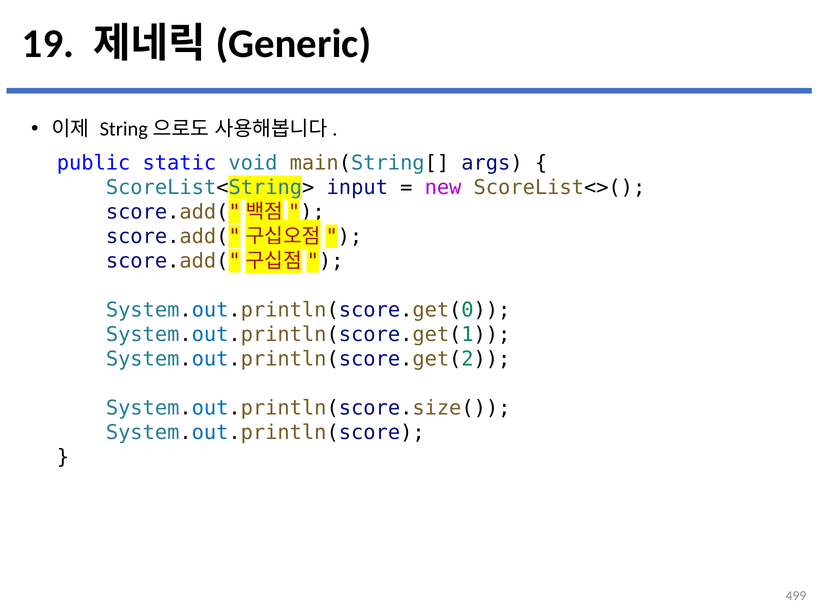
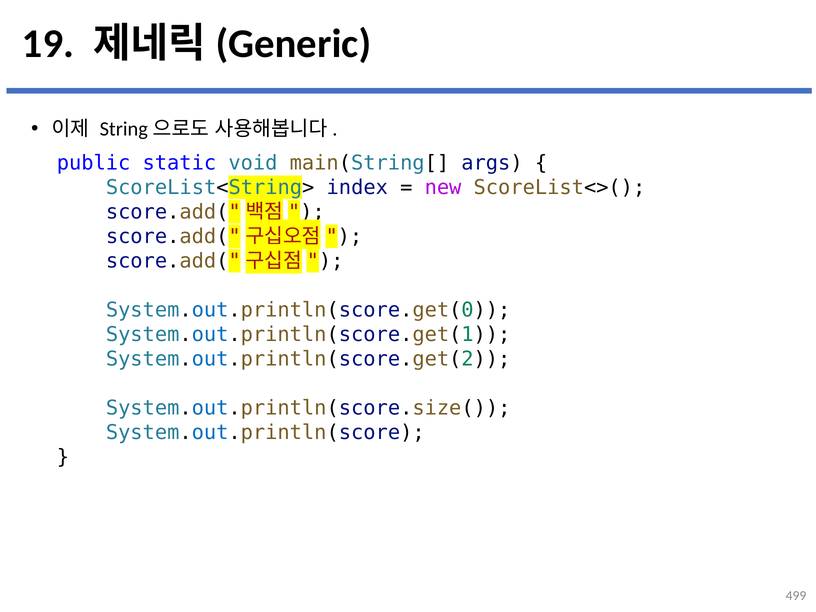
input: input -> index
